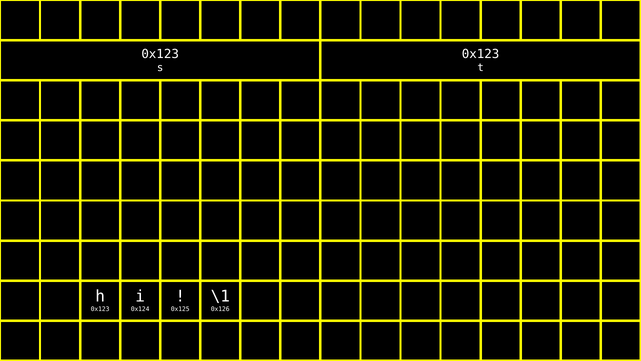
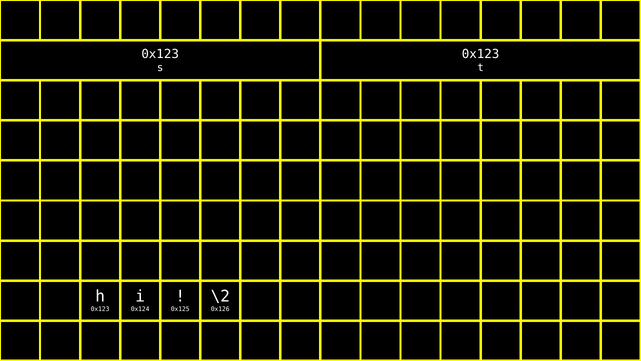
\1: \1 -> \2
